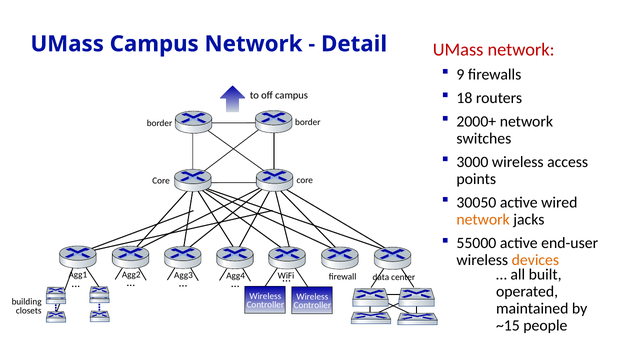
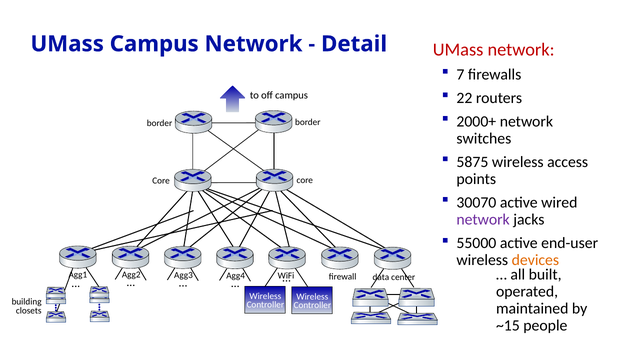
9: 9 -> 7
18: 18 -> 22
3000: 3000 -> 5875
30050: 30050 -> 30070
network at (483, 220) colour: orange -> purple
